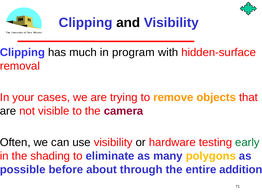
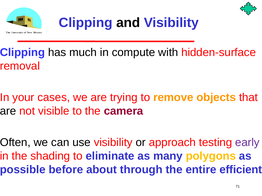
program: program -> compute
hardware: hardware -> approach
early colour: green -> purple
addition: addition -> efficient
